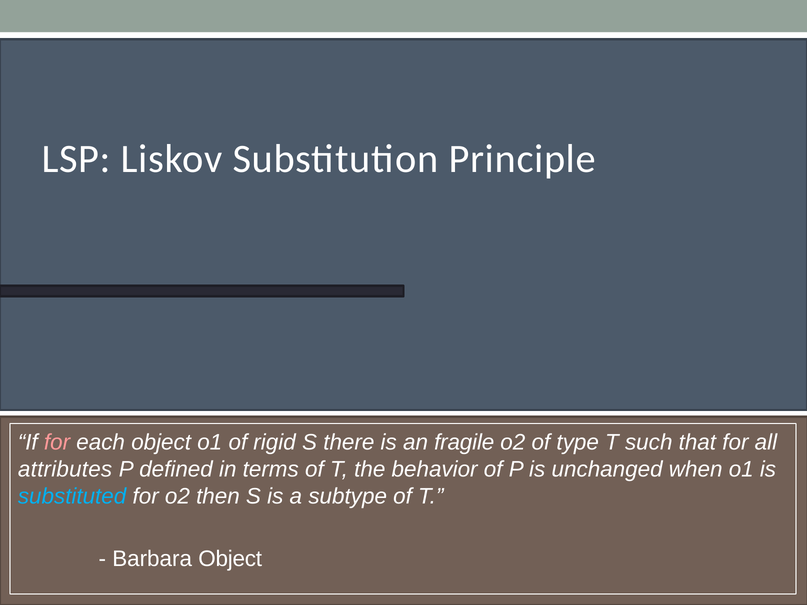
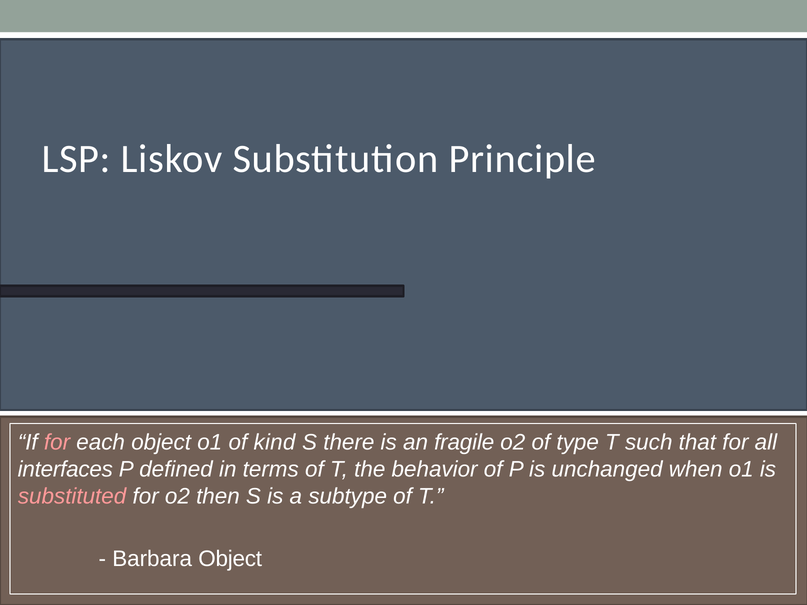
rigid: rigid -> kind
attributes: attributes -> interfaces
substituted colour: light blue -> pink
